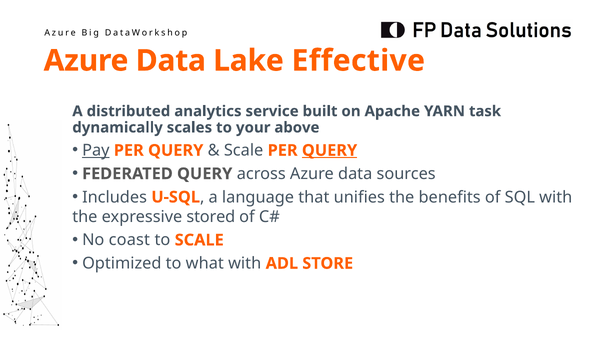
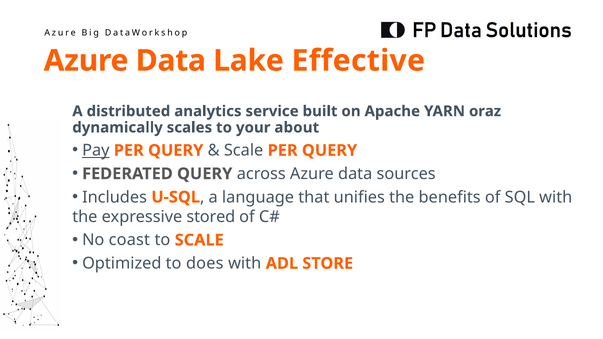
task: task -> oraz
above: above -> about
QUERY at (330, 151) underline: present -> none
what: what -> does
